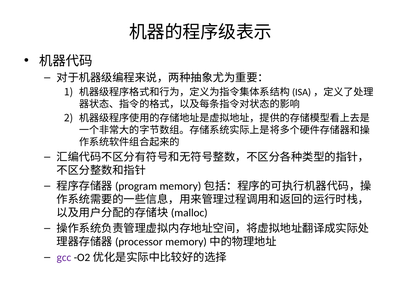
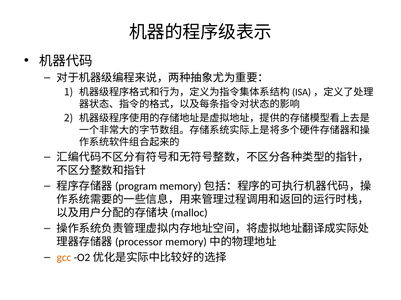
gcc colour: purple -> orange
